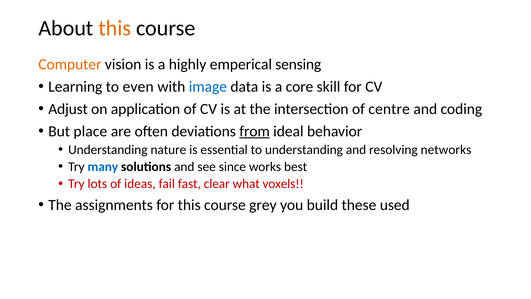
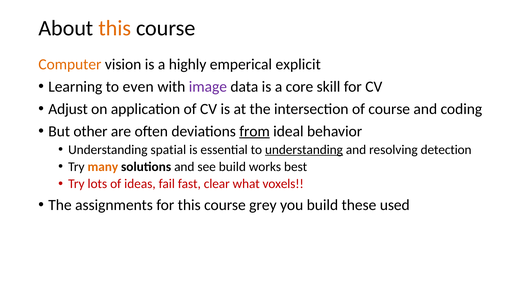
sensing: sensing -> explicit
image colour: blue -> purple
of centre: centre -> course
place: place -> other
nature: nature -> spatial
understanding at (304, 149) underline: none -> present
networks: networks -> detection
many colour: blue -> orange
see since: since -> build
